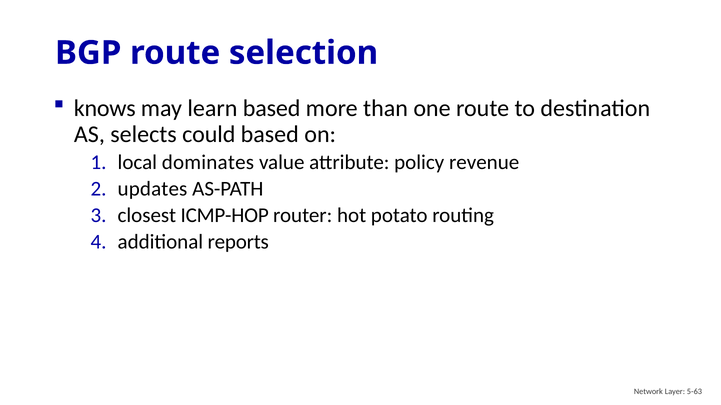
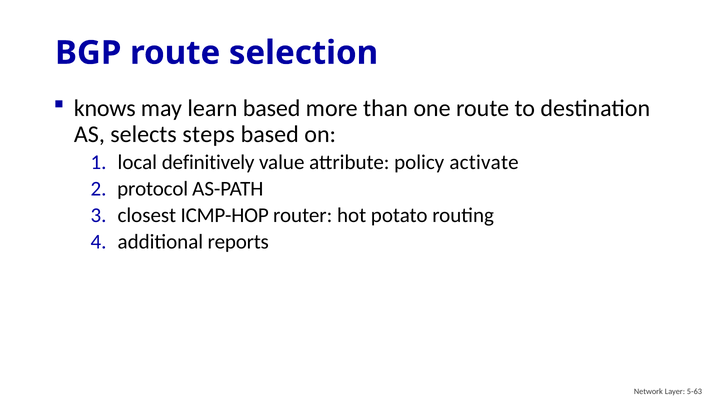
could: could -> steps
dominates: dominates -> definitively
revenue: revenue -> activate
updates: updates -> protocol
